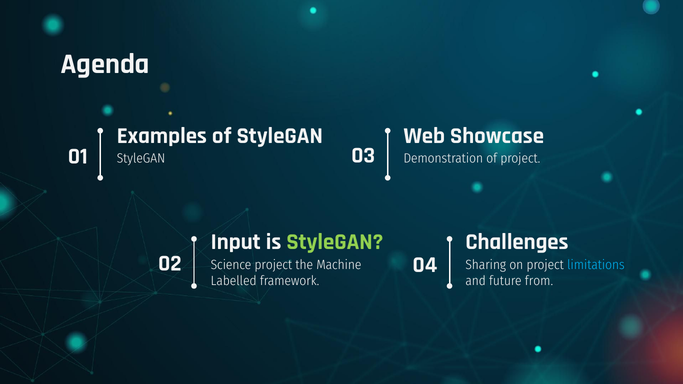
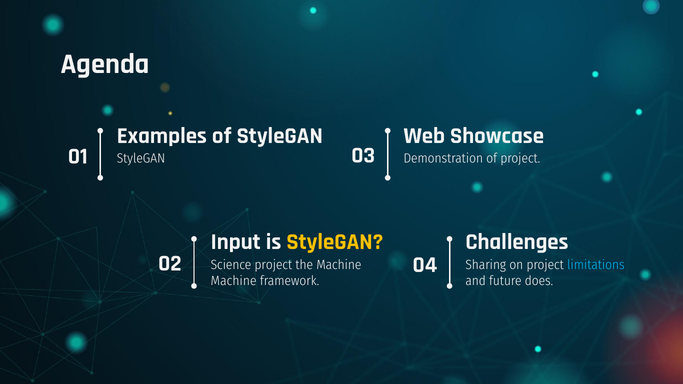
StyleGAN at (335, 242) colour: light green -> yellow
Labelled at (234, 281): Labelled -> Machine
from: from -> does
